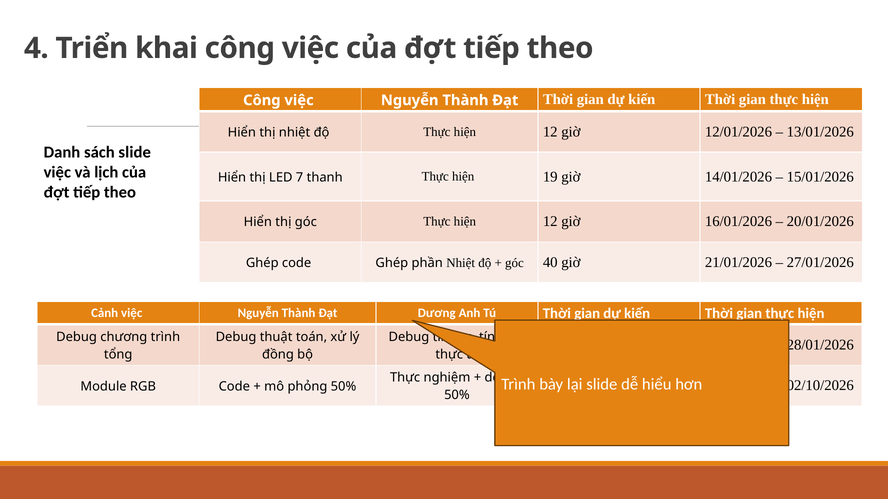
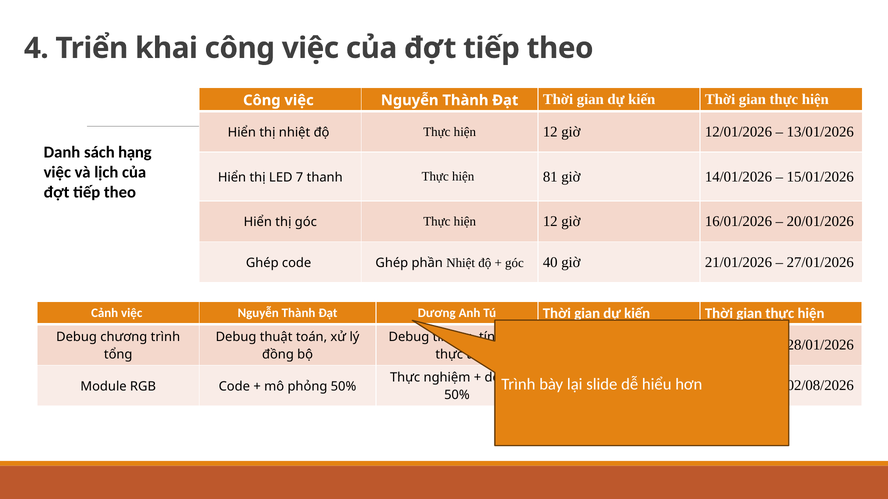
sách slide: slide -> hạng
19: 19 -> 81
02/10/2026: 02/10/2026 -> 02/08/2026
